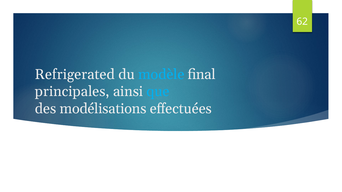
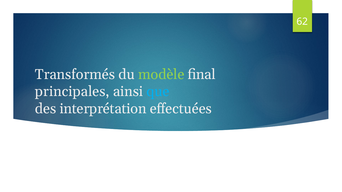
Refrigerated: Refrigerated -> Transformés
modèle colour: light blue -> light green
modélisations: modélisations -> interprétation
